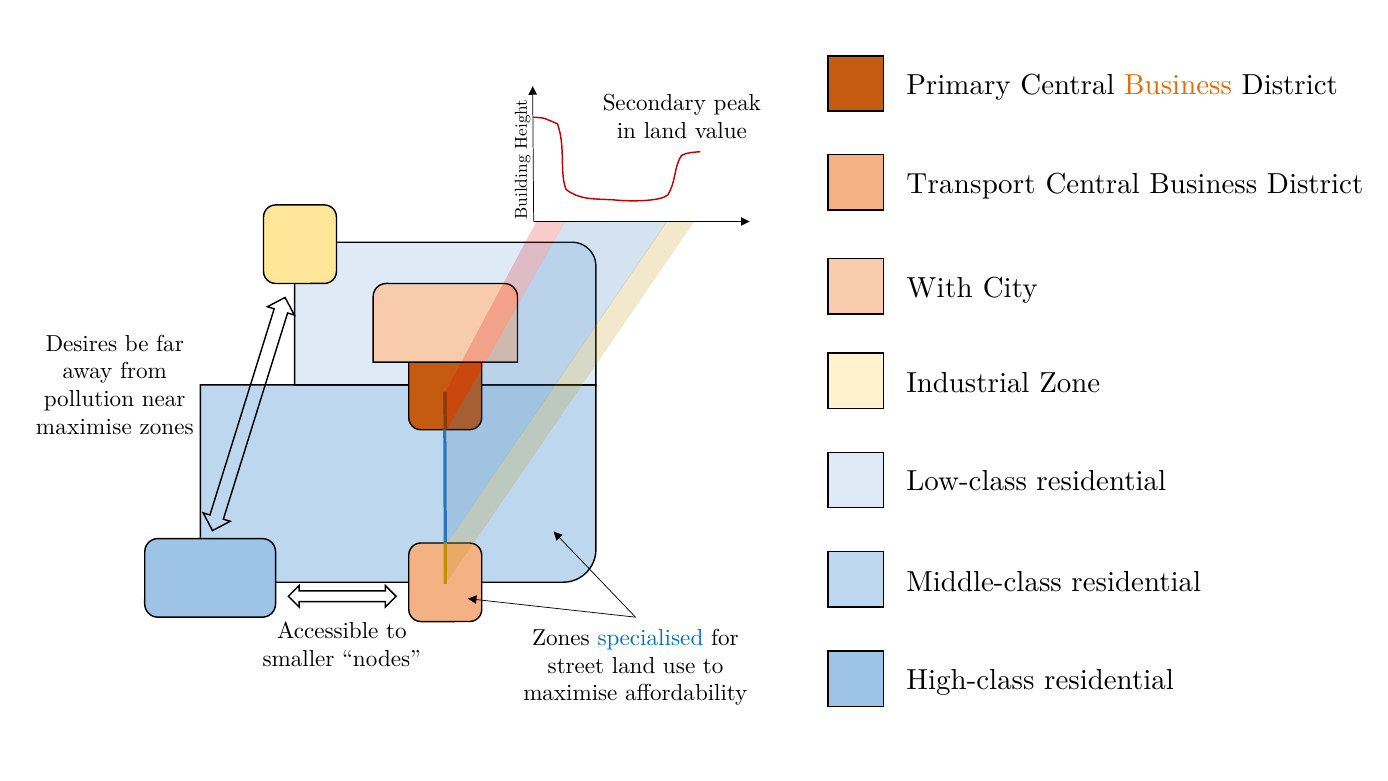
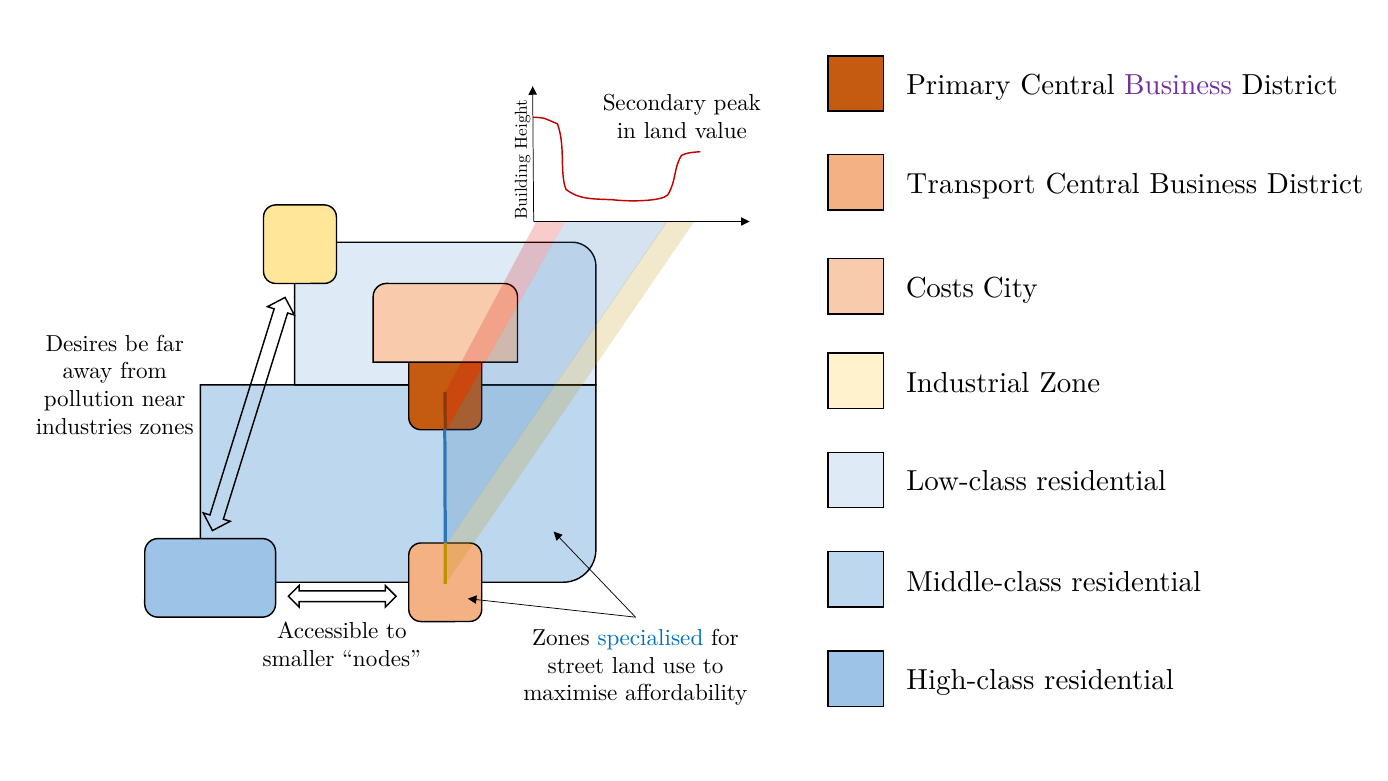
Business at (1178, 85) colour: orange -> purple
With: With -> Costs
maximise at (84, 427): maximise -> industries
